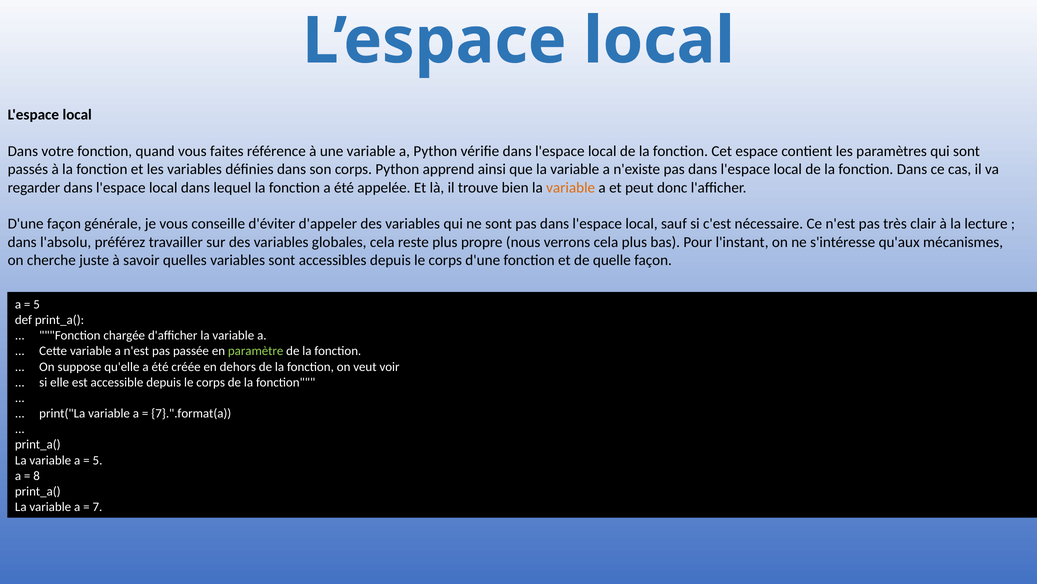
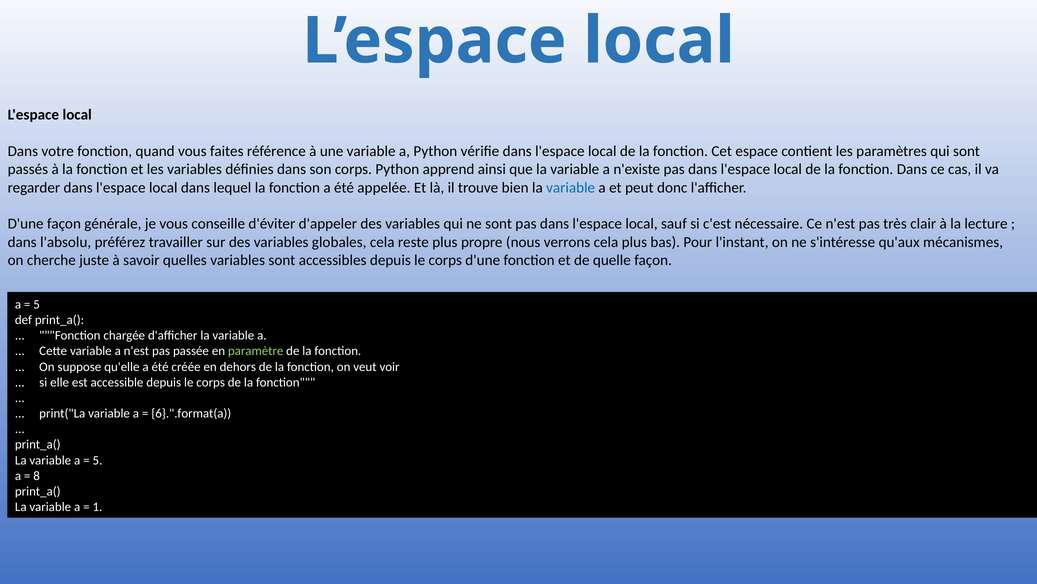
variable at (571, 187) colour: orange -> blue
7}.".format(a: 7}.".format(a -> 6}.".format(a
7: 7 -> 1
